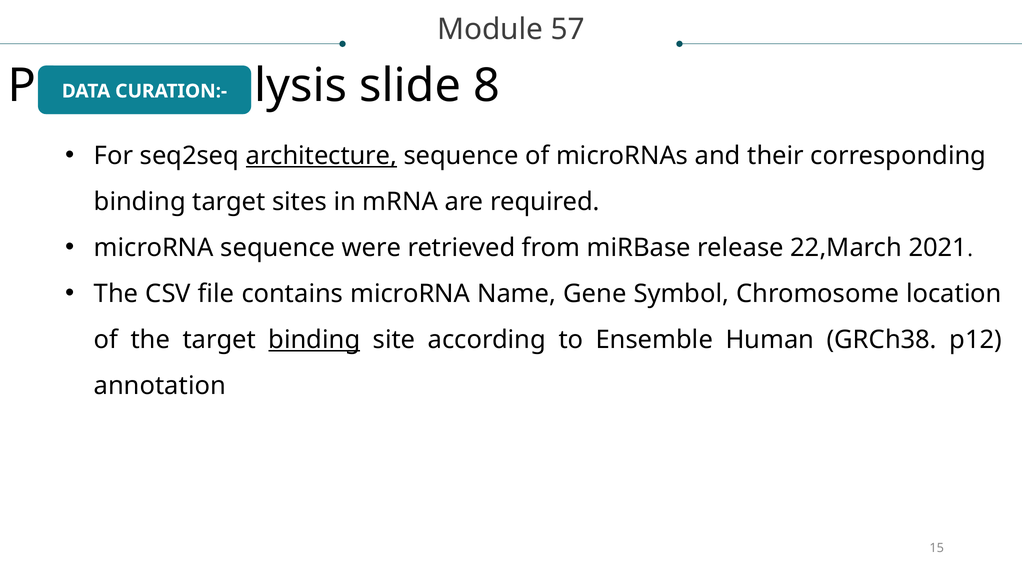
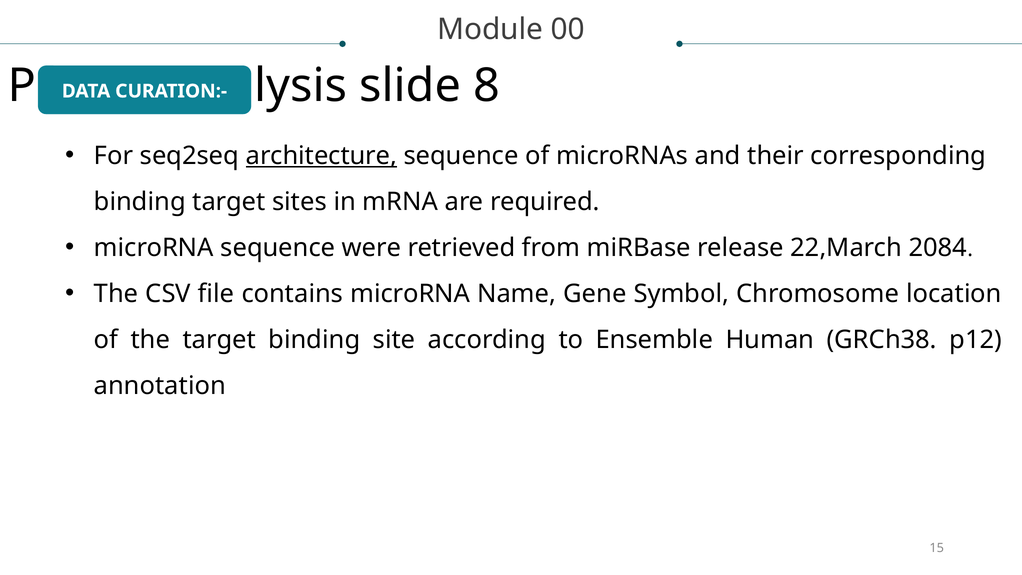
57: 57 -> 00
2021: 2021 -> 2084
binding at (314, 340) underline: present -> none
